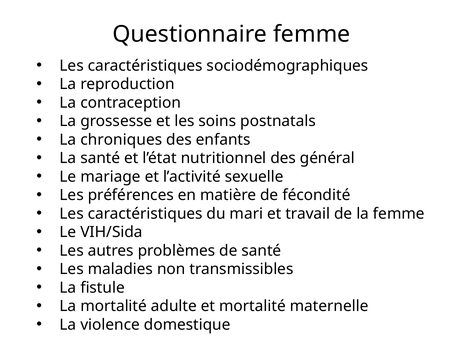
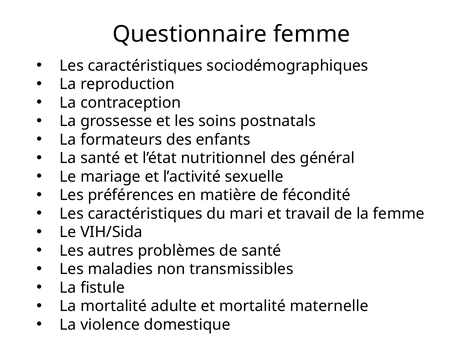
chroniques: chroniques -> formateurs
